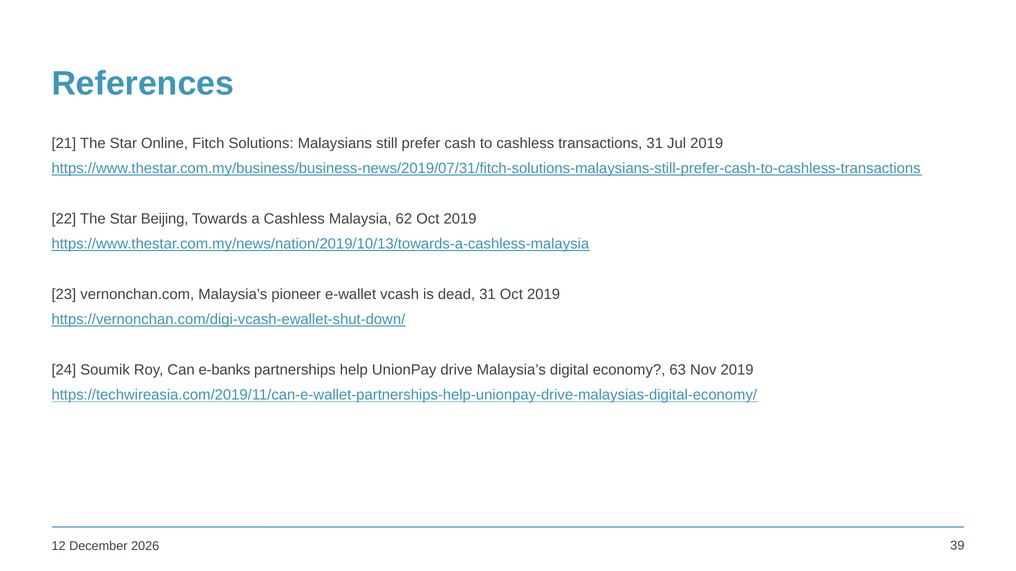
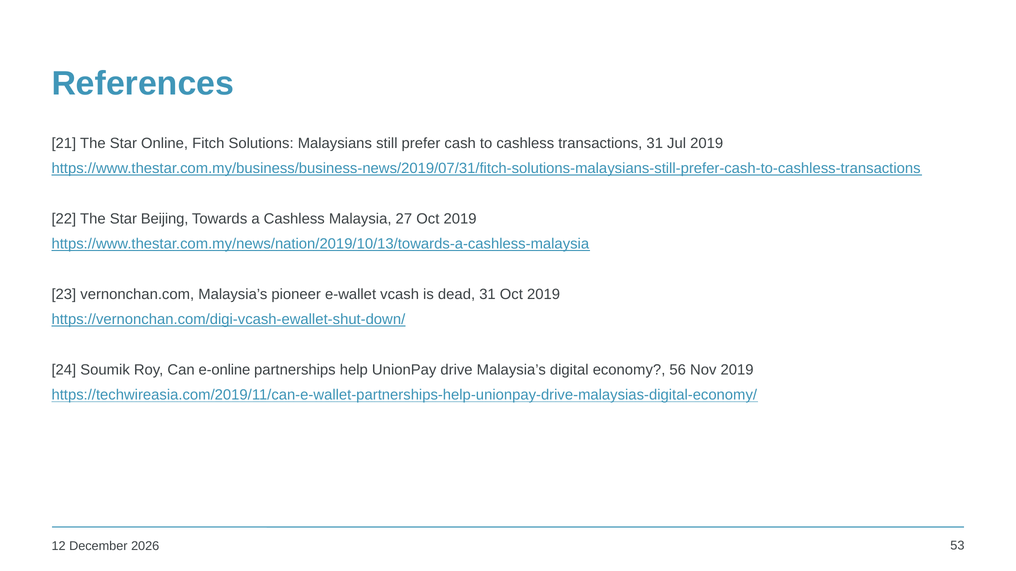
62: 62 -> 27
e-banks: e-banks -> e-online
63: 63 -> 56
39: 39 -> 53
